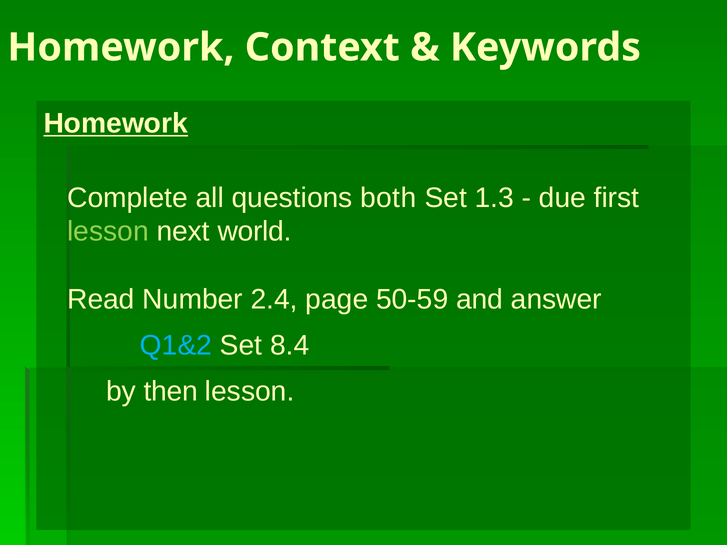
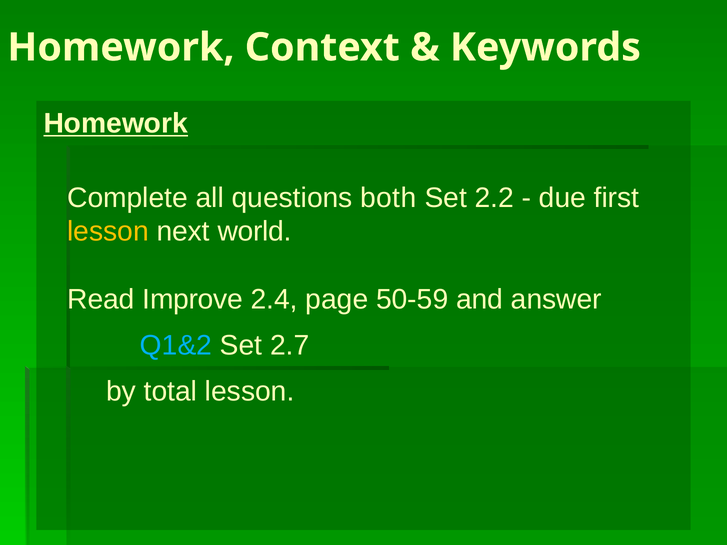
1.3: 1.3 -> 2.2
lesson at (108, 232) colour: light green -> yellow
Number: Number -> Improve
8.4: 8.4 -> 2.7
then: then -> total
